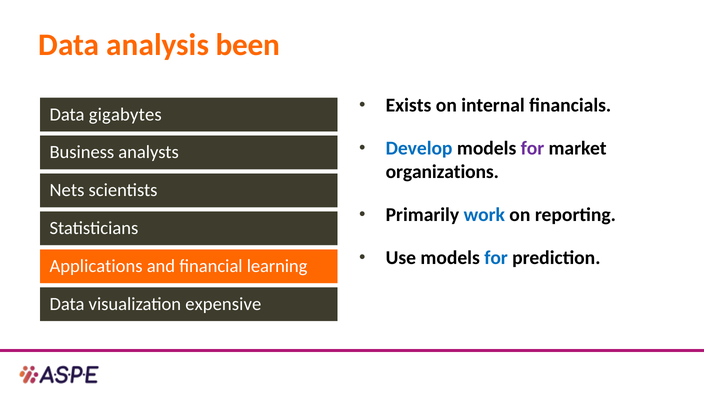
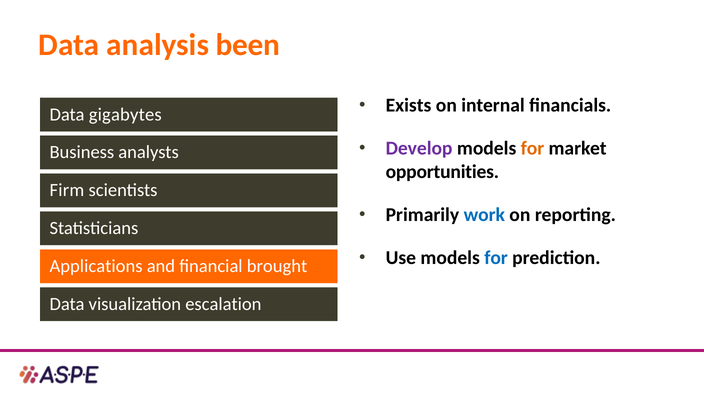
Develop colour: blue -> purple
for at (532, 148) colour: purple -> orange
organizations: organizations -> opportunities
Nets: Nets -> Firm
learning: learning -> brought
expensive: expensive -> escalation
